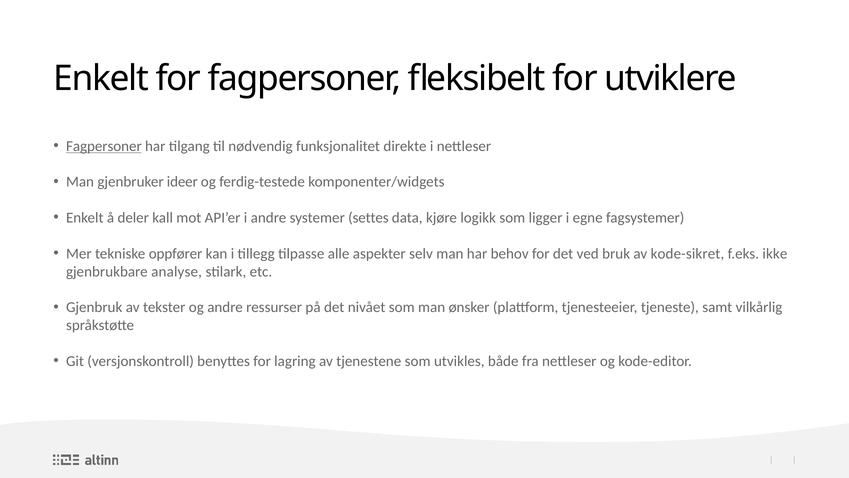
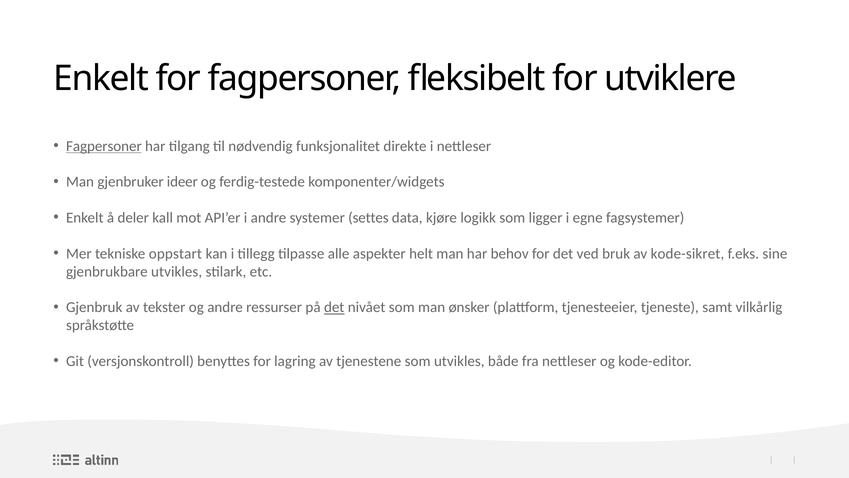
oppfører: oppfører -> oppstart
selv: selv -> helt
ikke: ikke -> sine
gjenbrukbare analyse: analyse -> utvikles
det at (334, 307) underline: none -> present
